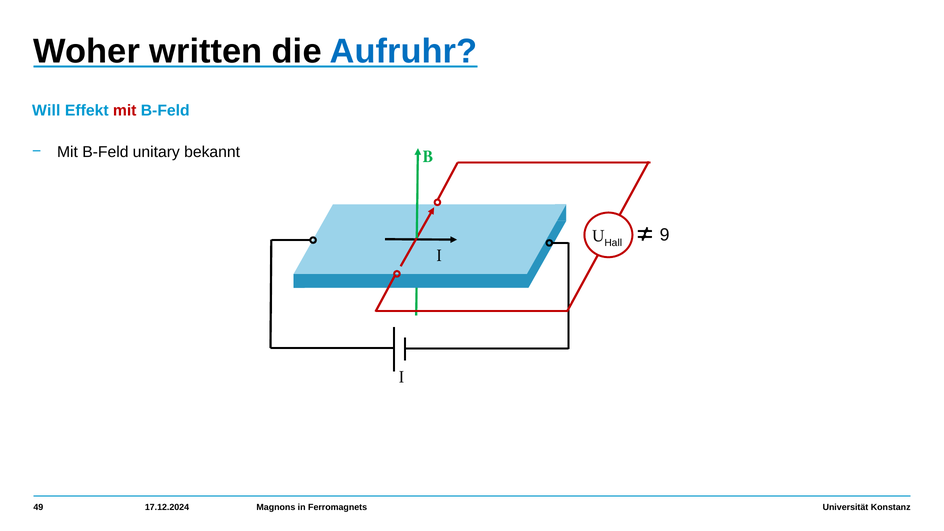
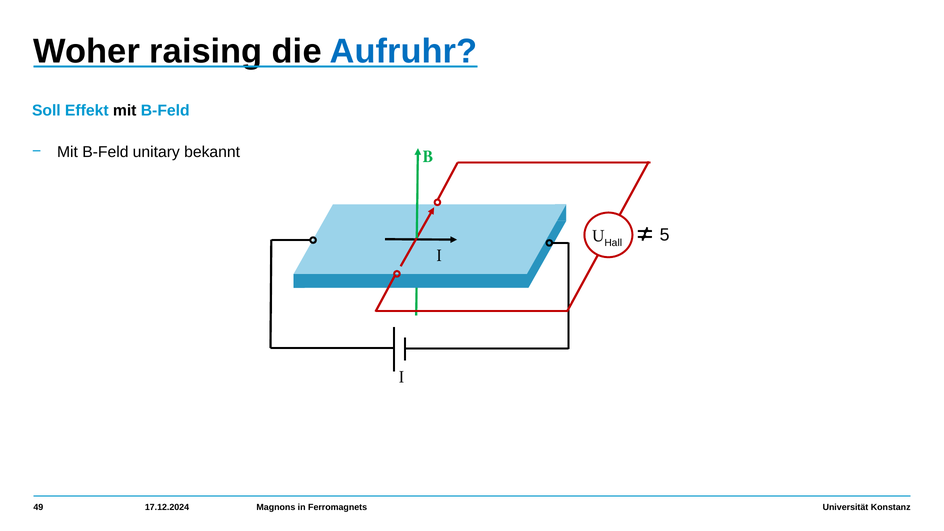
written: written -> raising
Will: Will -> Soll
mit at (125, 111) colour: red -> black
9: 9 -> 5
